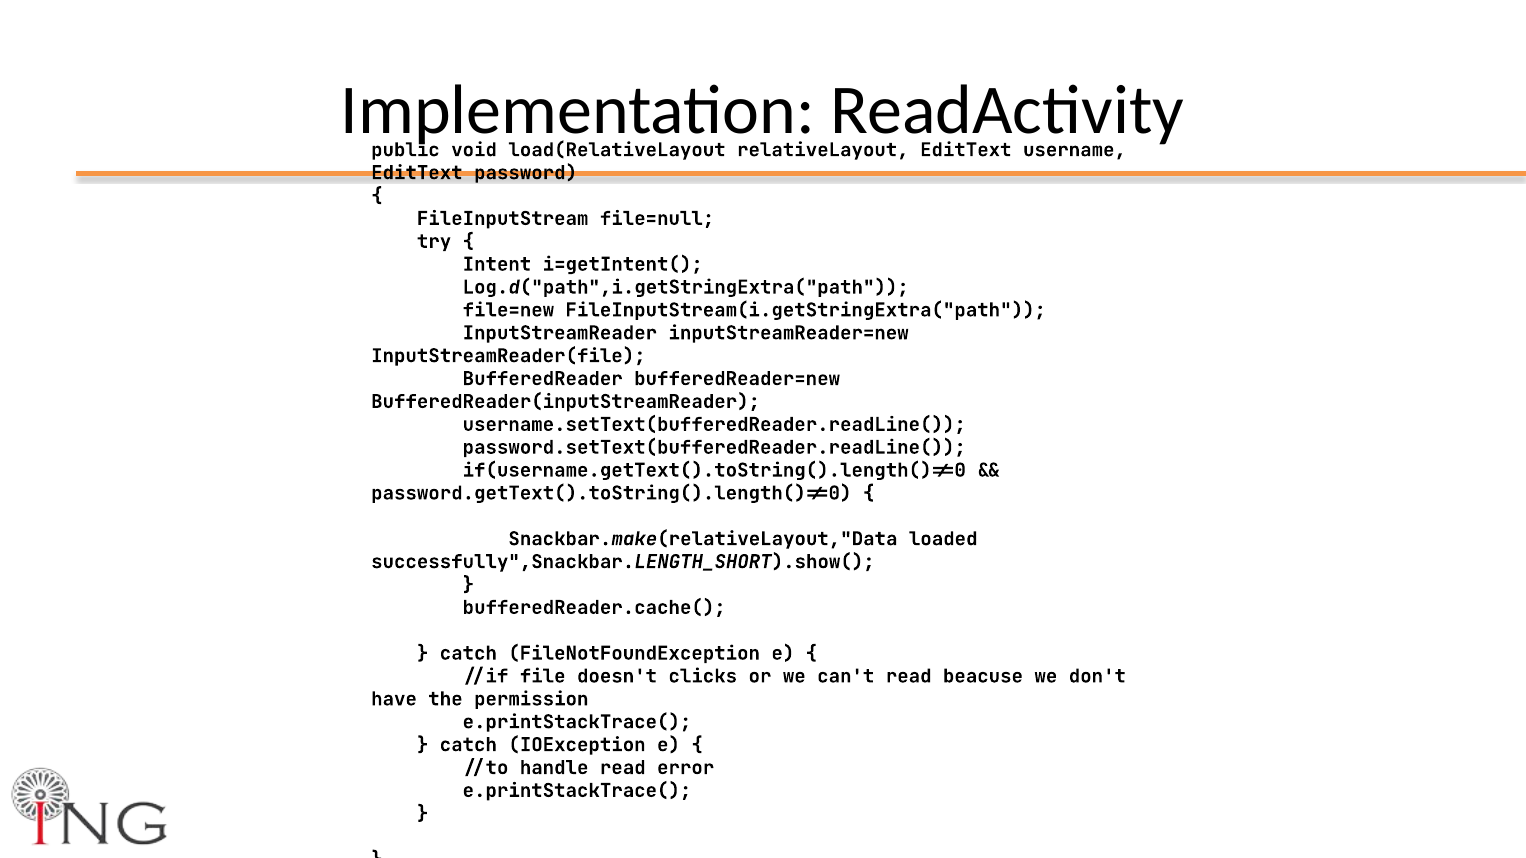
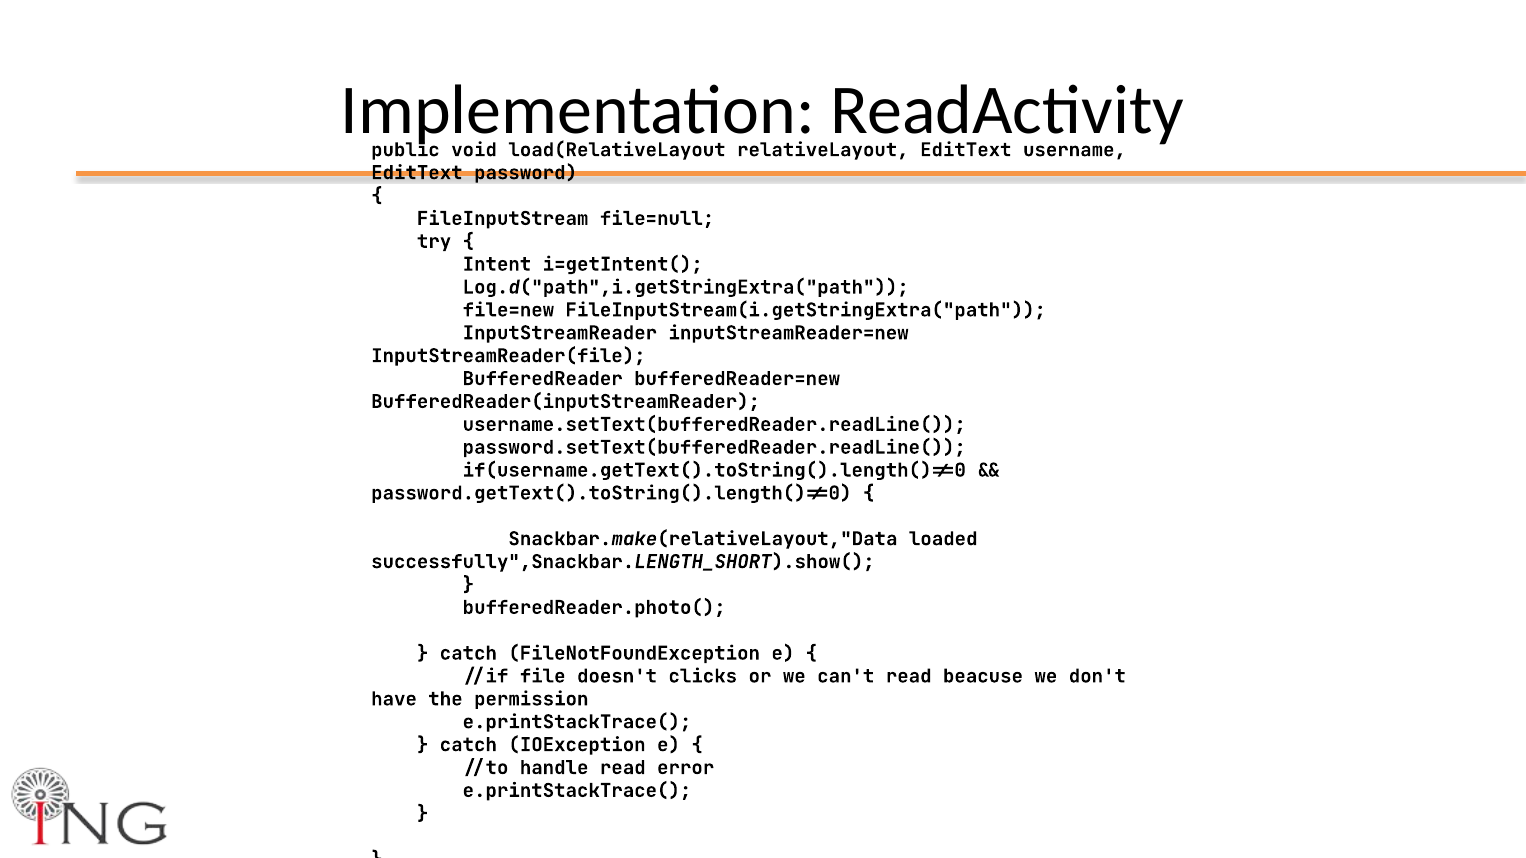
bufferedReader.cache(: bufferedReader.cache( -> bufferedReader.photo(
